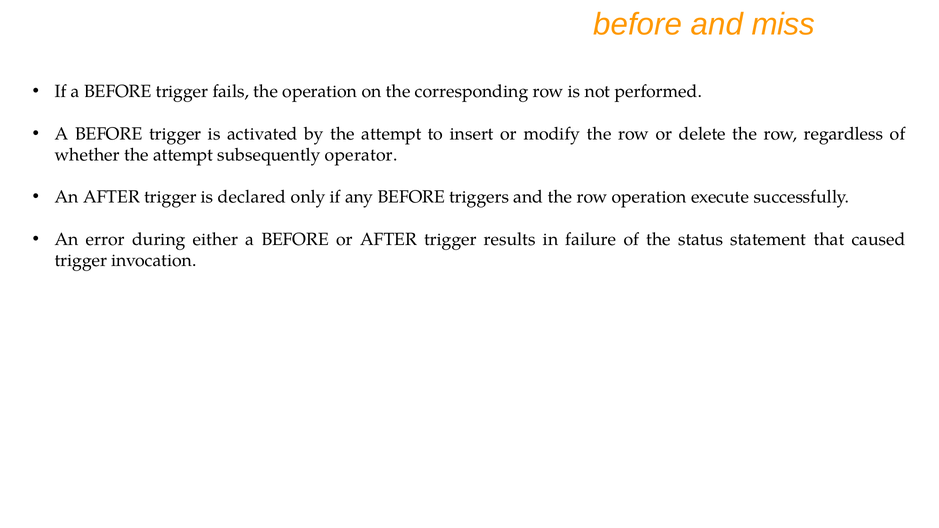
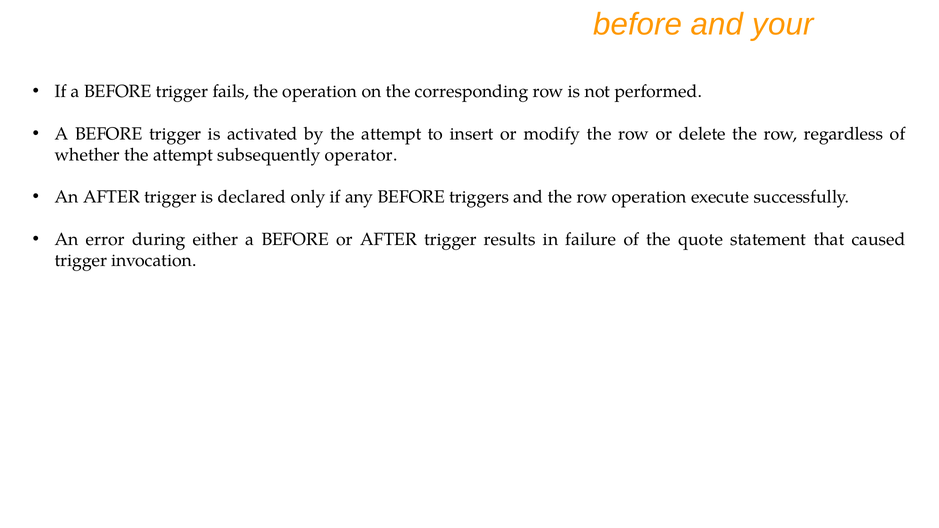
miss: miss -> your
status: status -> quote
